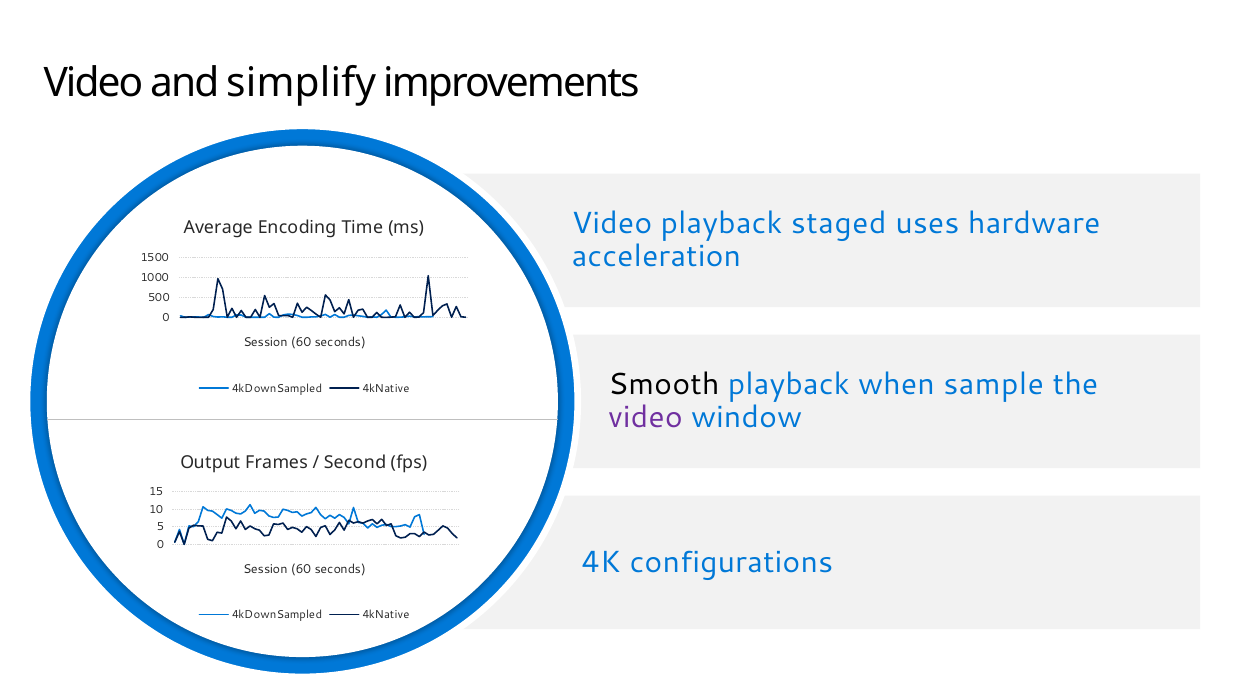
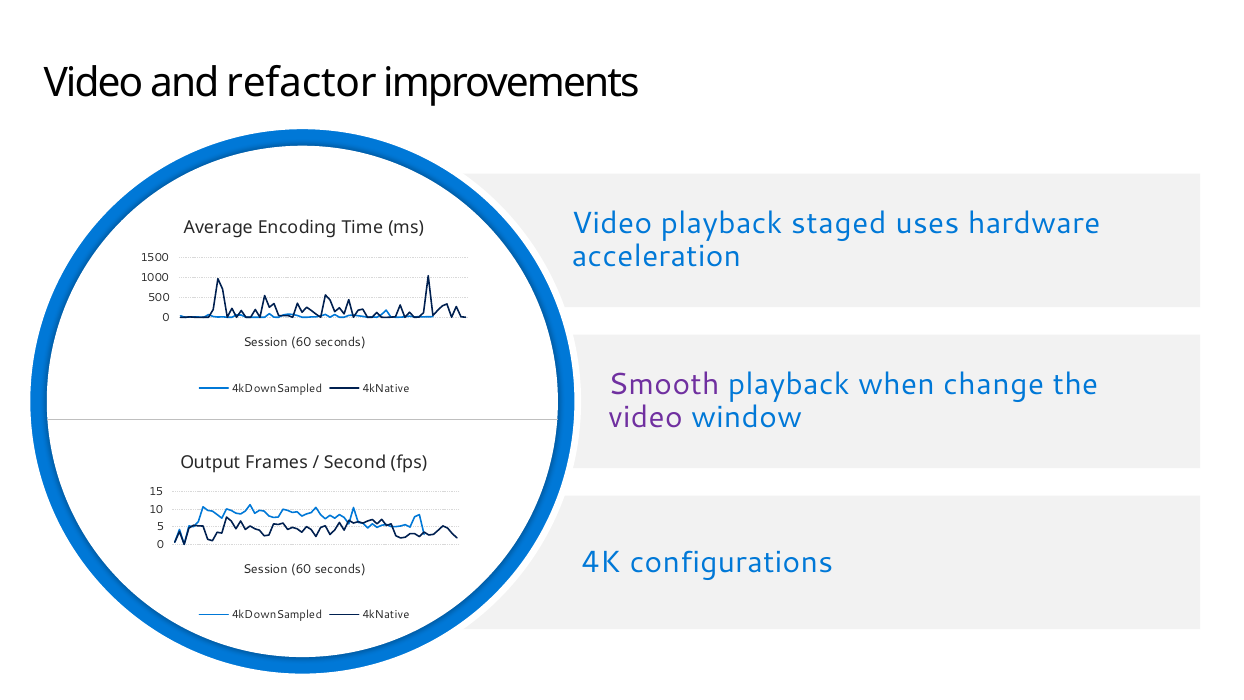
simplify: simplify -> refactor
Smooth colour: black -> purple
sample: sample -> change
